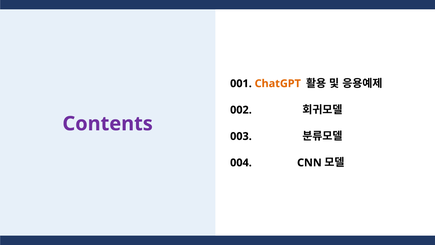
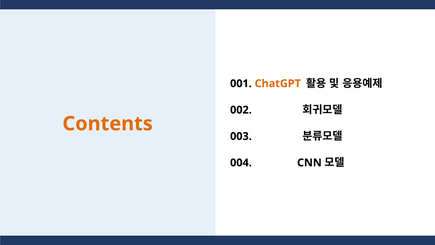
Contents colour: purple -> orange
